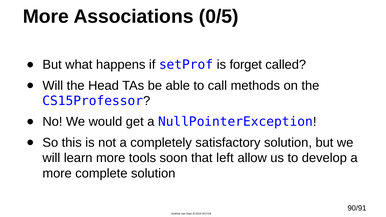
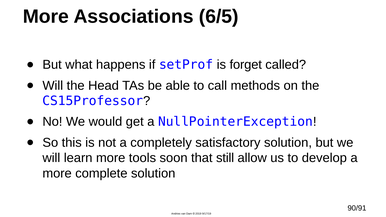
0/5: 0/5 -> 6/5
left: left -> still
